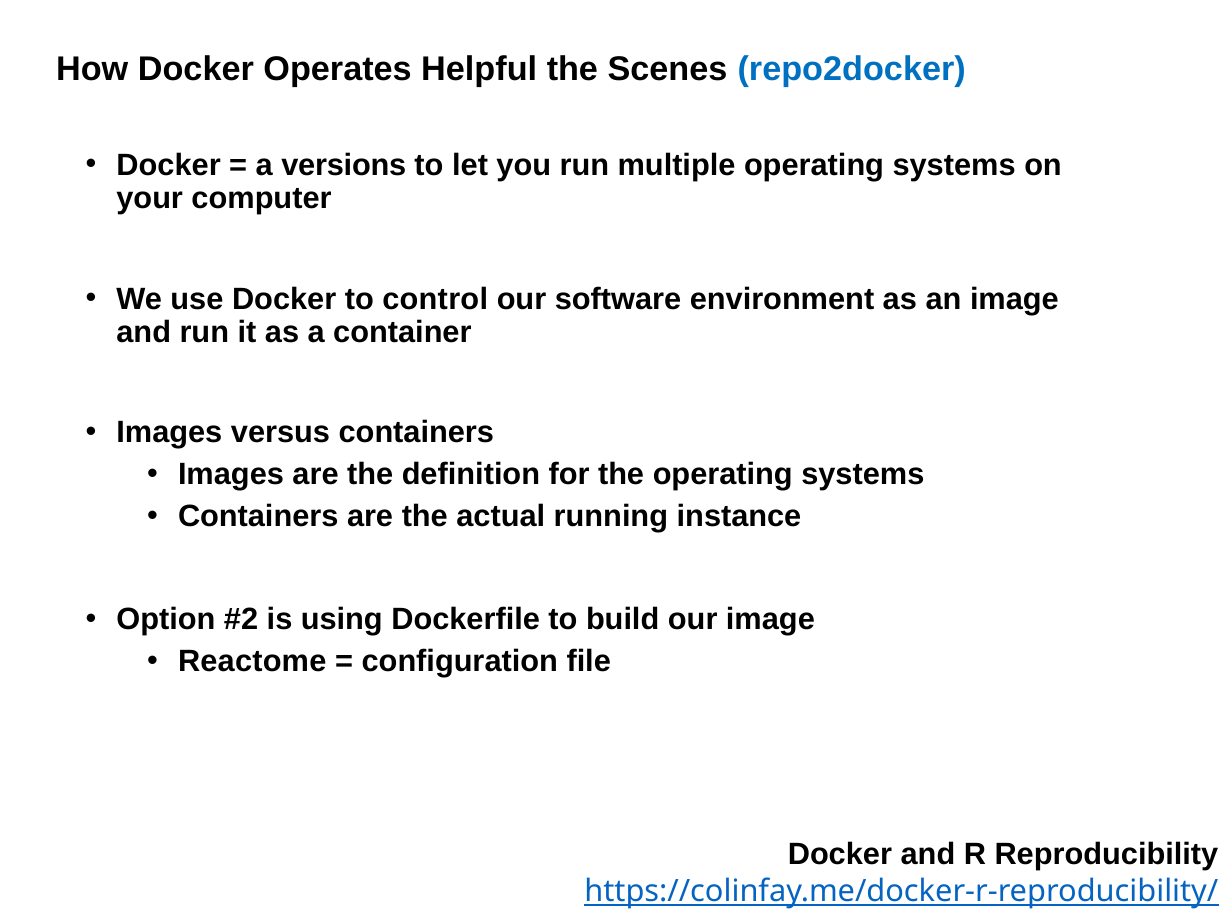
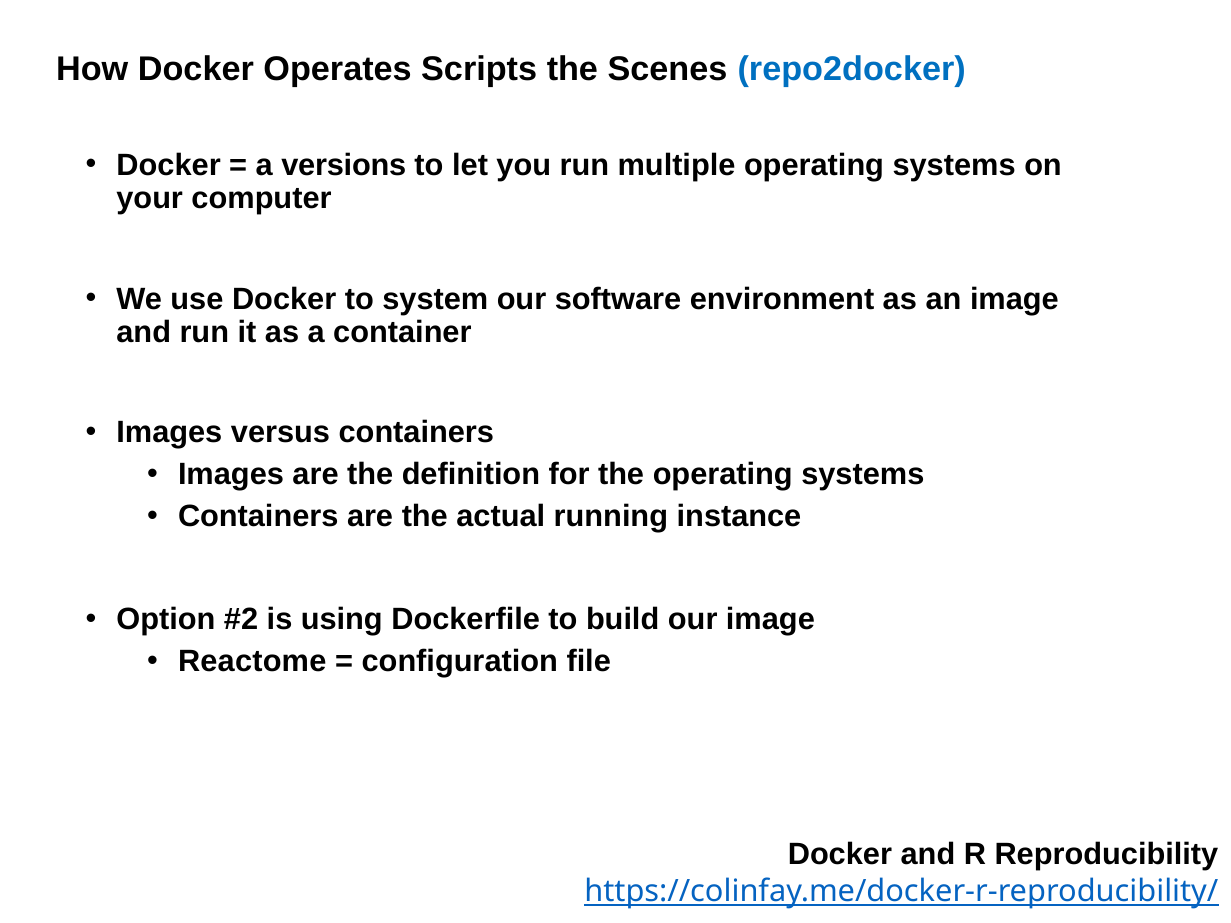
Helpful: Helpful -> Scripts
control: control -> system
